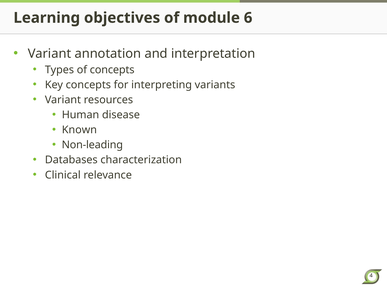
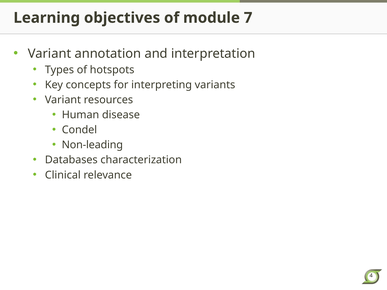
6: 6 -> 7
of concepts: concepts -> hotspots
Known: Known -> Condel
